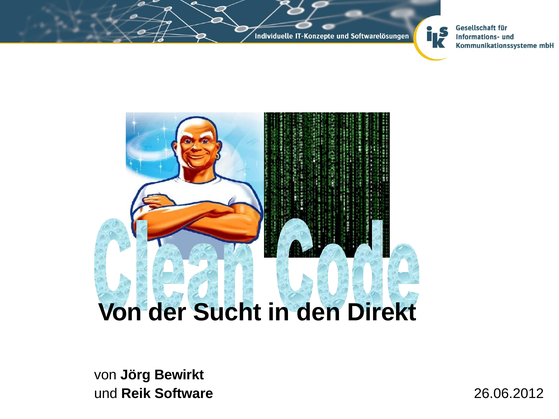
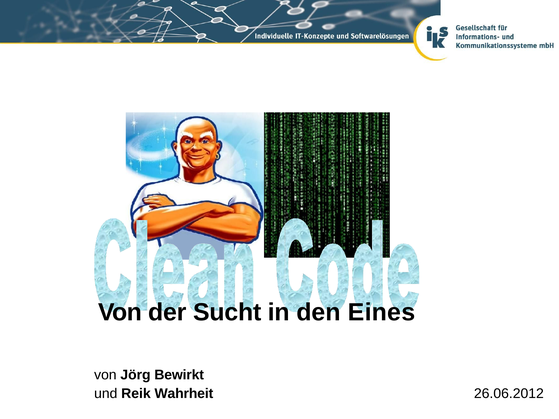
Direkt: Direkt -> Eines
Software: Software -> Wahrheit
